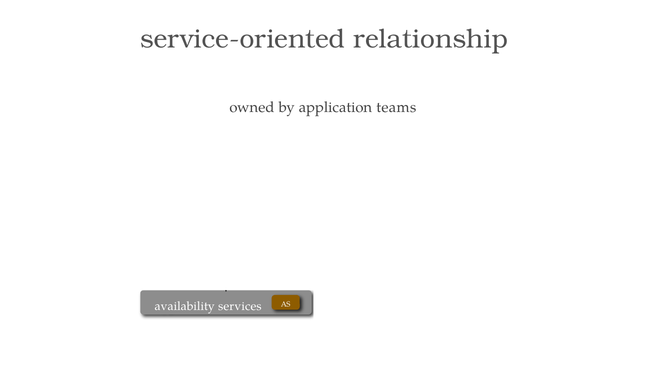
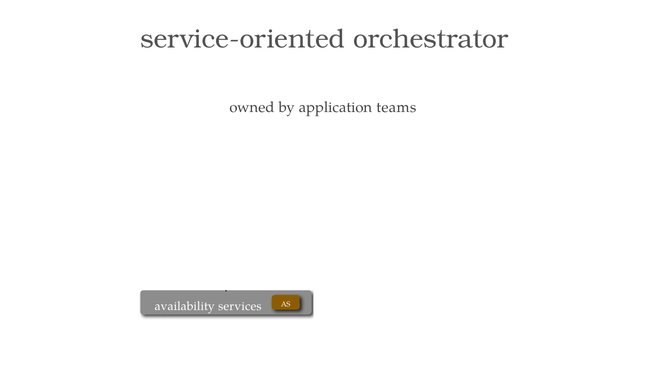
service-oriented relationship: relationship -> orchestrator
